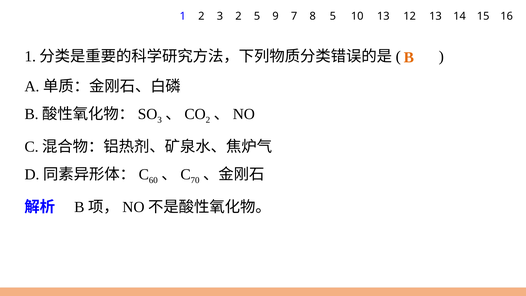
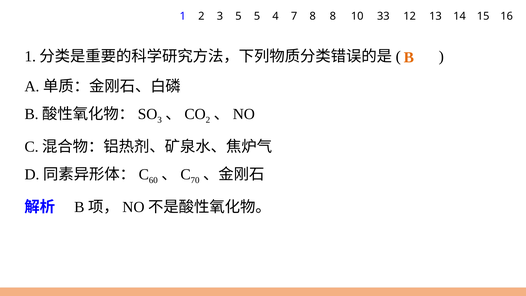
3 2: 2 -> 5
9: 9 -> 4
8 5: 5 -> 8
10 13: 13 -> 33
